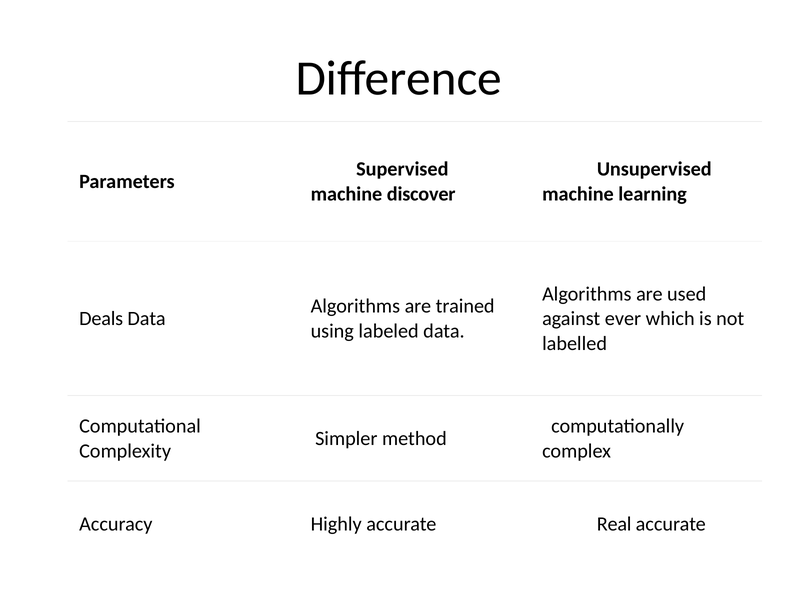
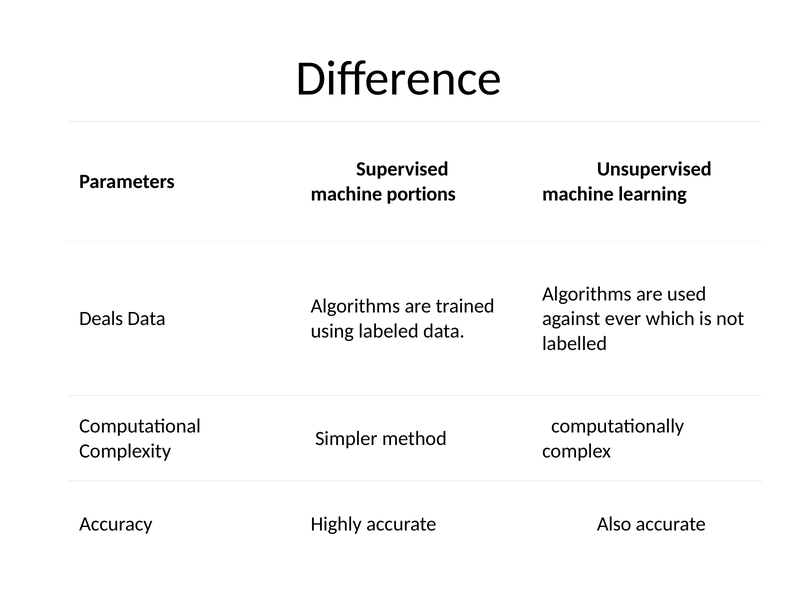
discover: discover -> portions
Real: Real -> Also
